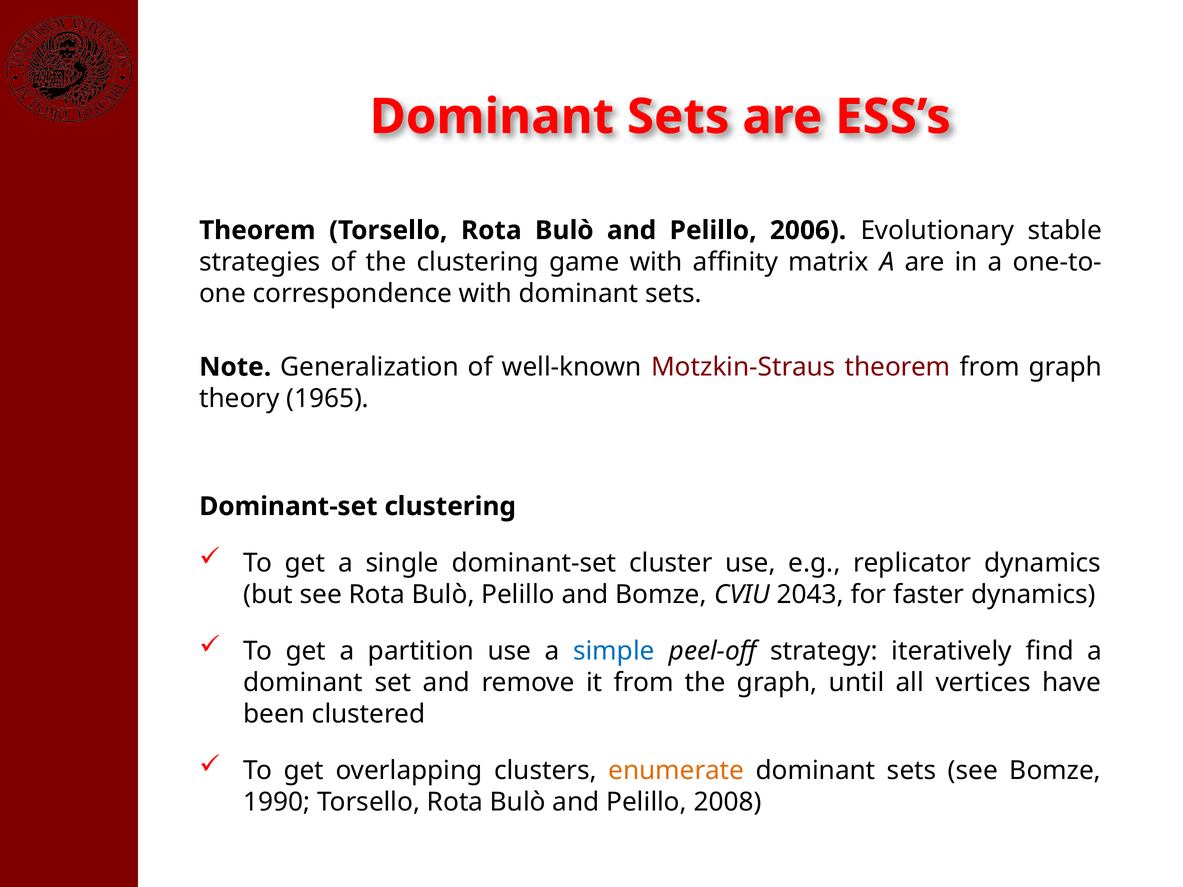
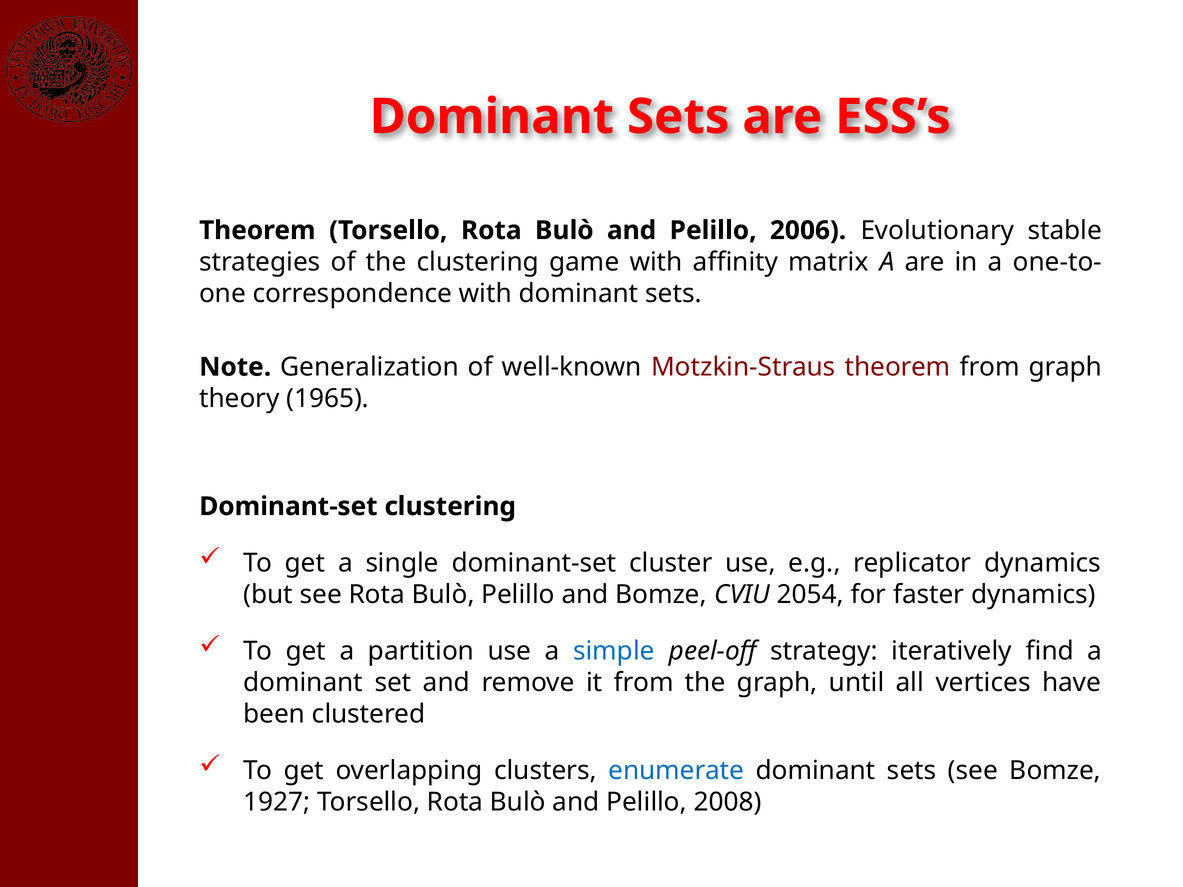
2043: 2043 -> 2054
enumerate colour: orange -> blue
1990: 1990 -> 1927
